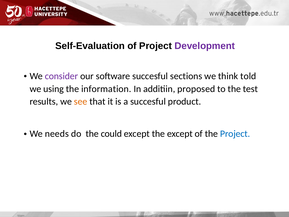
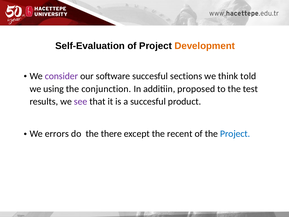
Development colour: purple -> orange
information: information -> conjunction
see colour: orange -> purple
needs: needs -> errors
could: could -> there
the except: except -> recent
